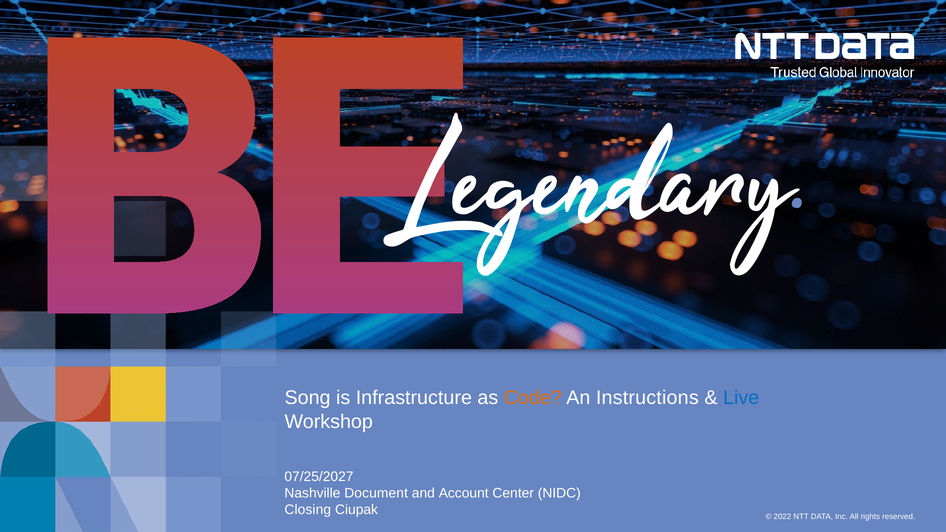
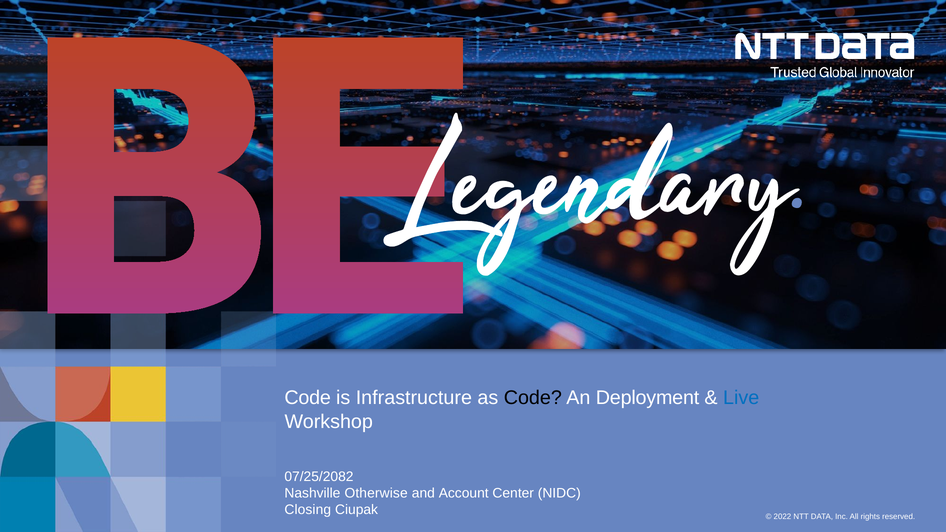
Song at (308, 398): Song -> Code
Code at (533, 398) colour: orange -> black
Instructions: Instructions -> Deployment
07/25/2027: 07/25/2027 -> 07/25/2082
Document: Document -> Otherwise
